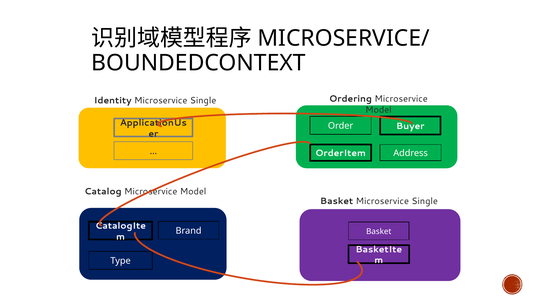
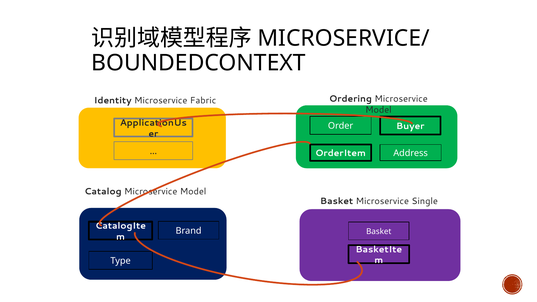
Identity Microservice Single: Single -> Fabric
